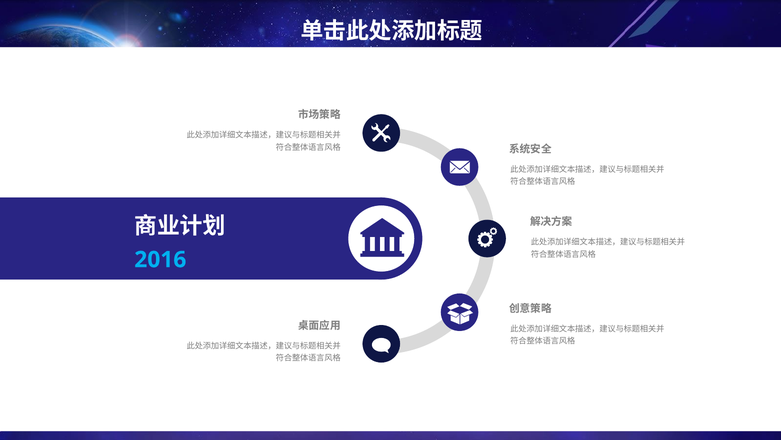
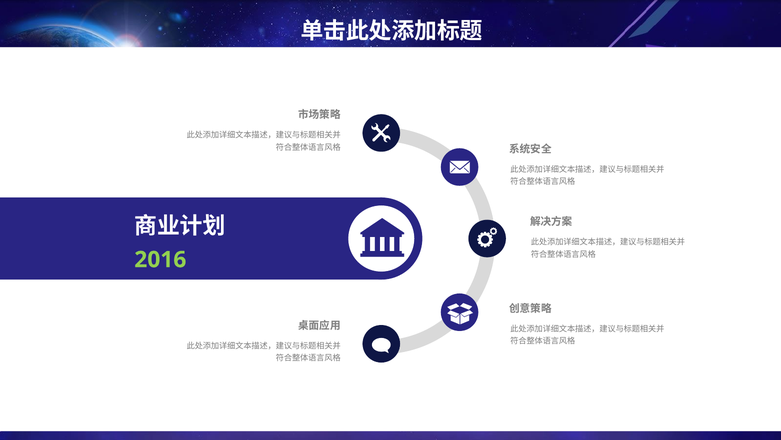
2016 colour: light blue -> light green
